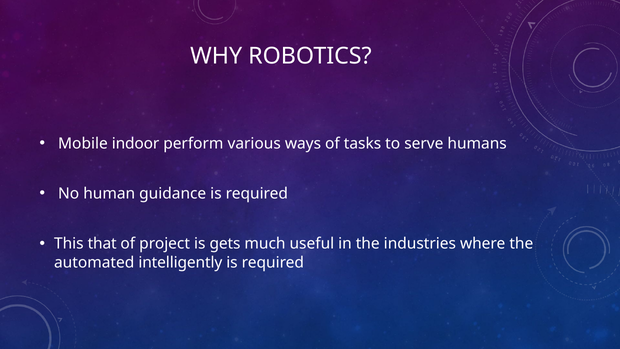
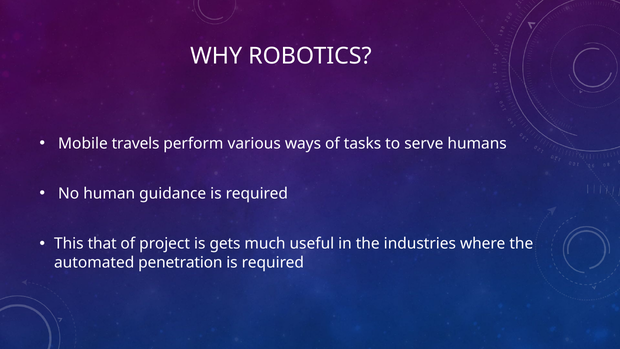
indoor: indoor -> travels
intelligently: intelligently -> penetration
